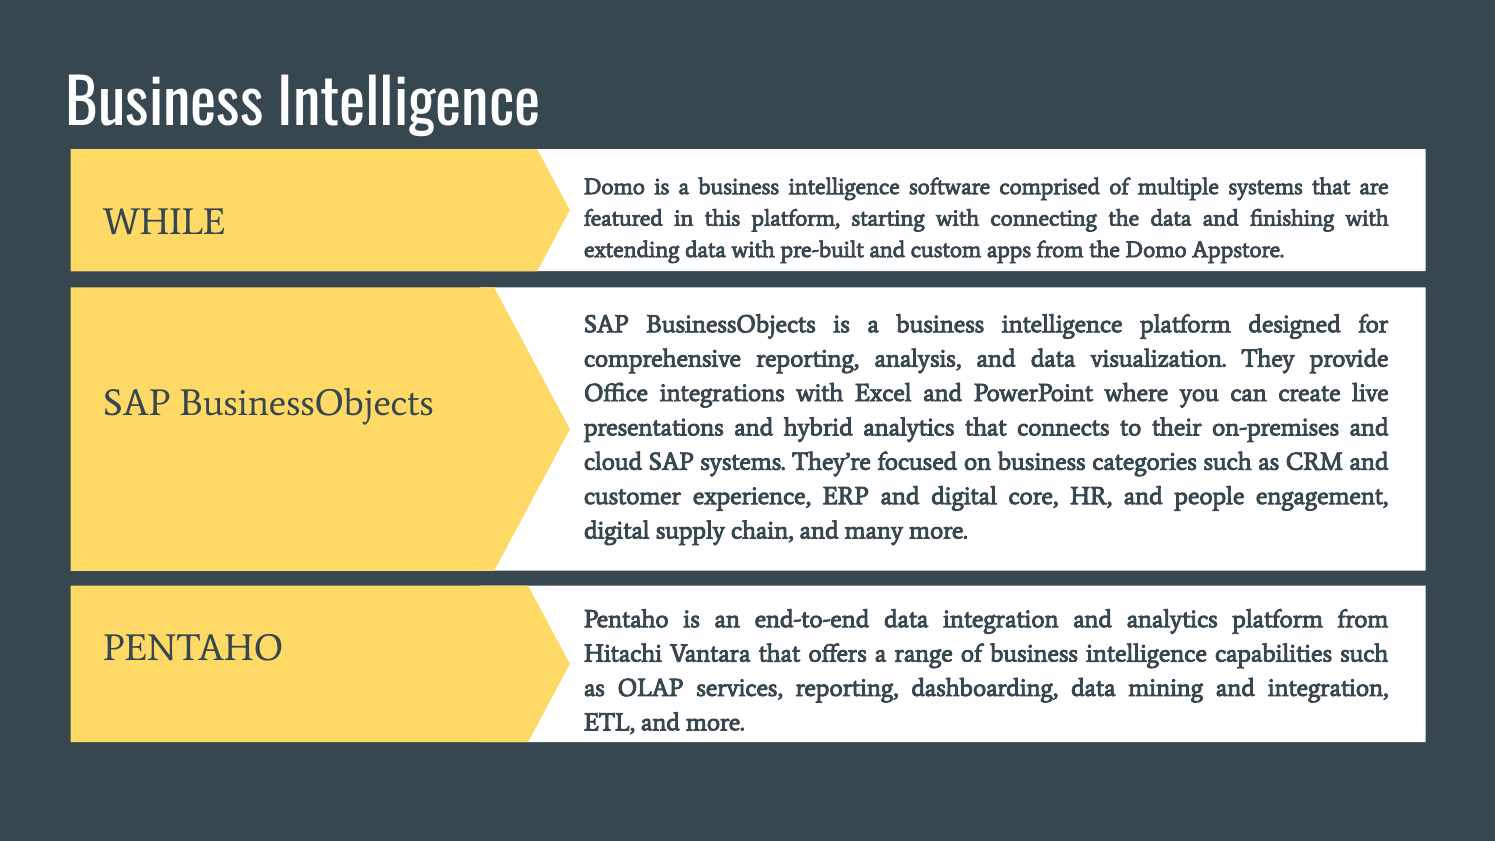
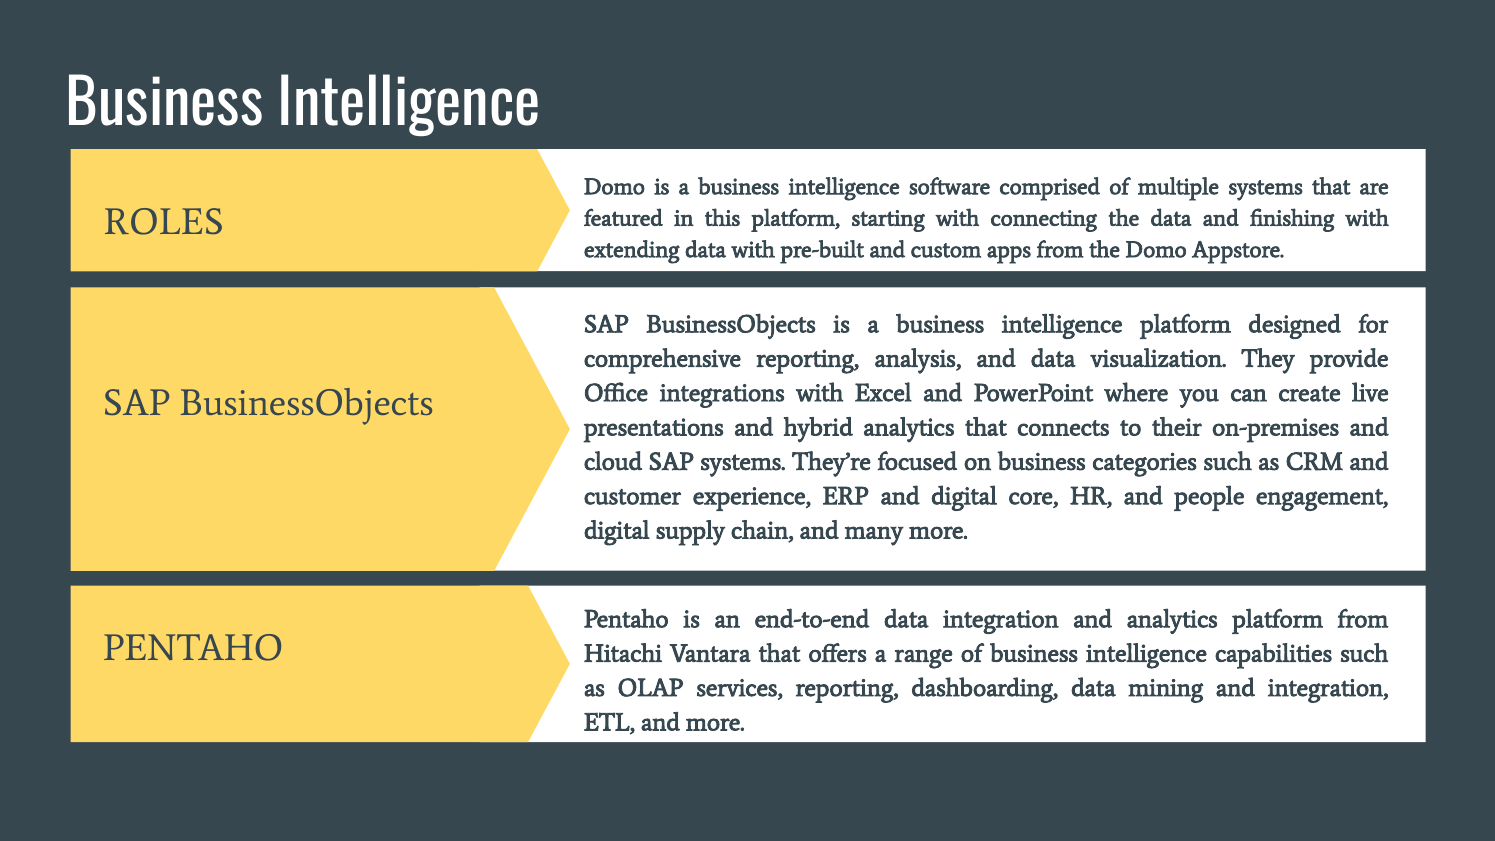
WHILE: WHILE -> ROLES
